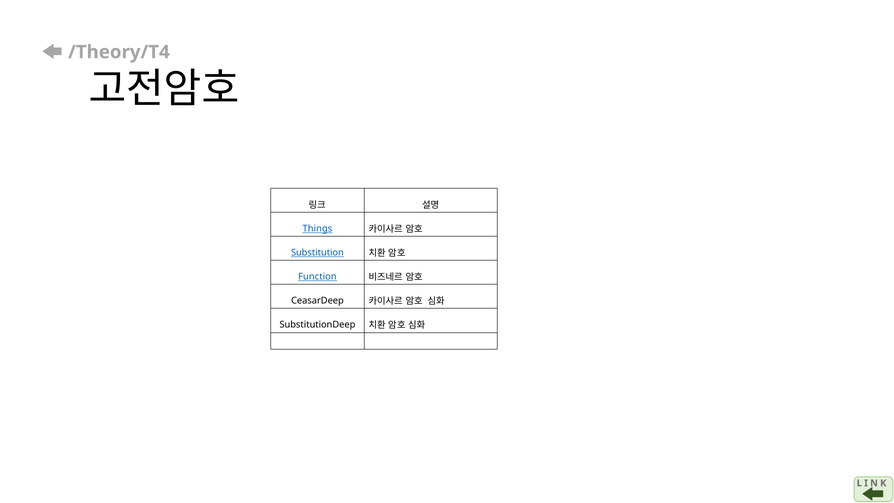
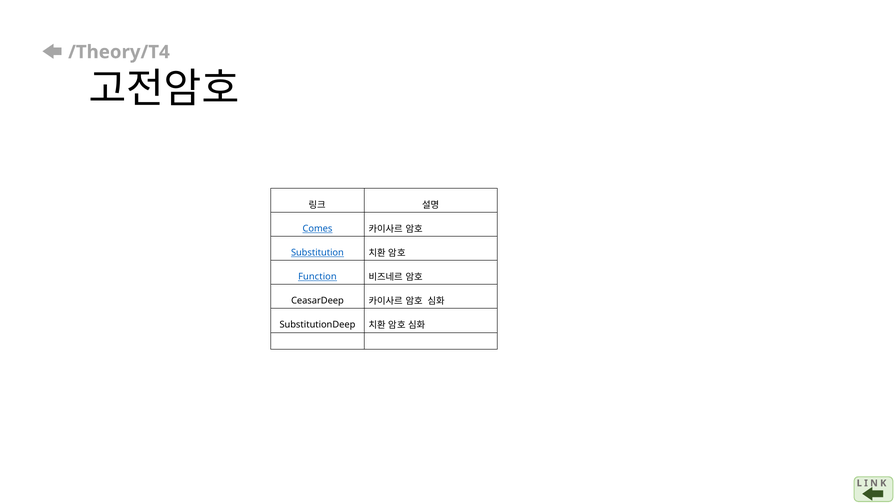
Things: Things -> Comes
